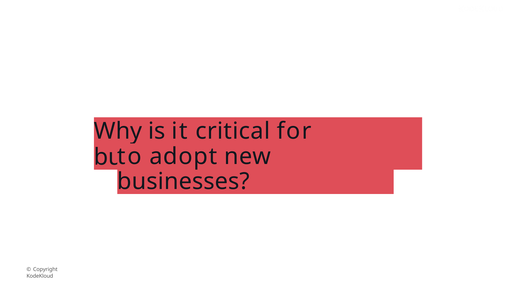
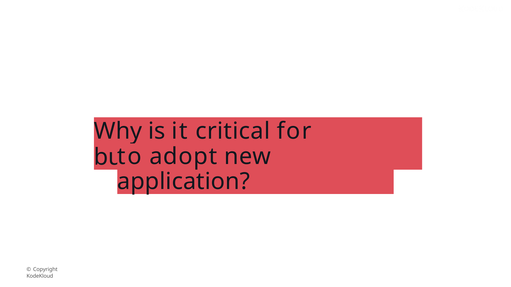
businesses at (184, 182): businesses -> application
